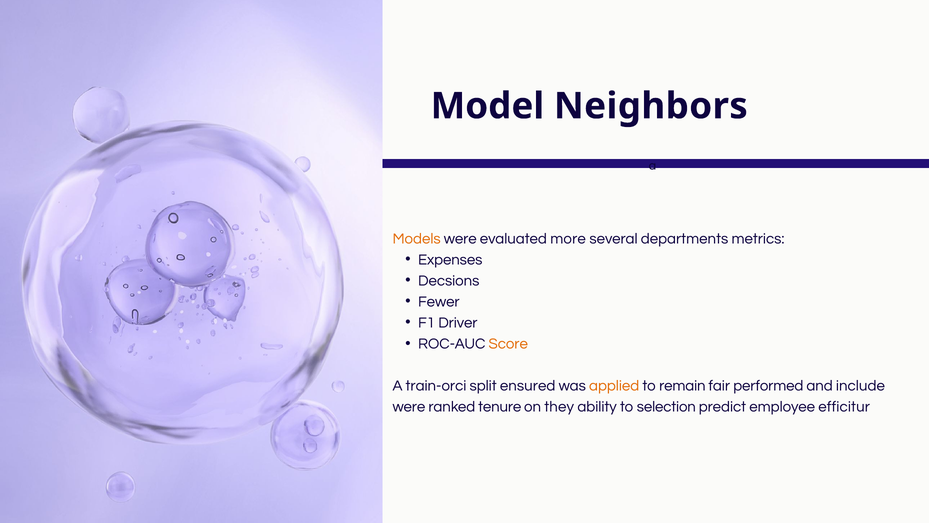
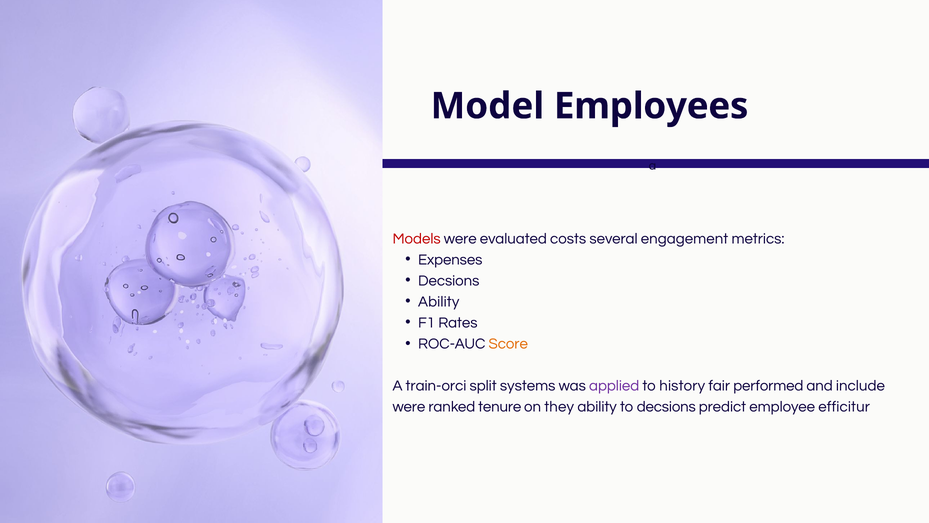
Neighbors: Neighbors -> Employees
Models colour: orange -> red
more: more -> costs
departments: departments -> engagement
Fewer at (439, 301): Fewer -> Ability
Driver: Driver -> Rates
ensured: ensured -> systems
applied colour: orange -> purple
remain: remain -> history
to selection: selection -> decsions
